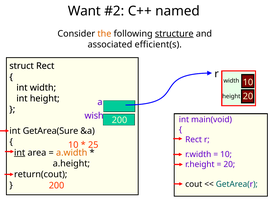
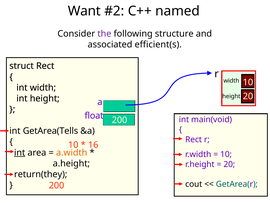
the colour: orange -> purple
structure underline: present -> none
wish: wish -> float
GetArea(Sure: GetArea(Sure -> GetArea(Tells
25: 25 -> 16
return(cout: return(cout -> return(they
